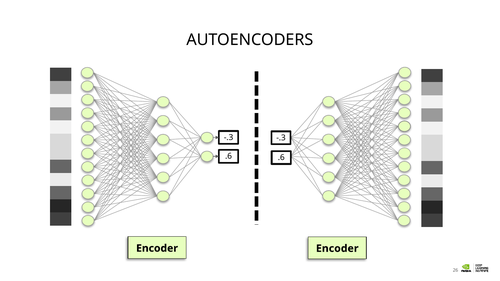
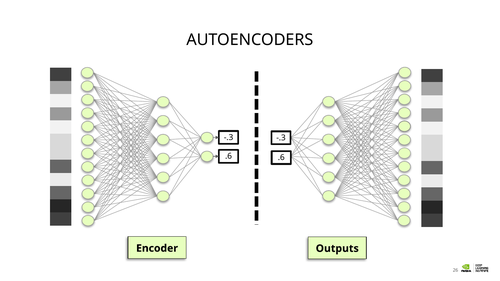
Encoder Encoder: Encoder -> Outputs
